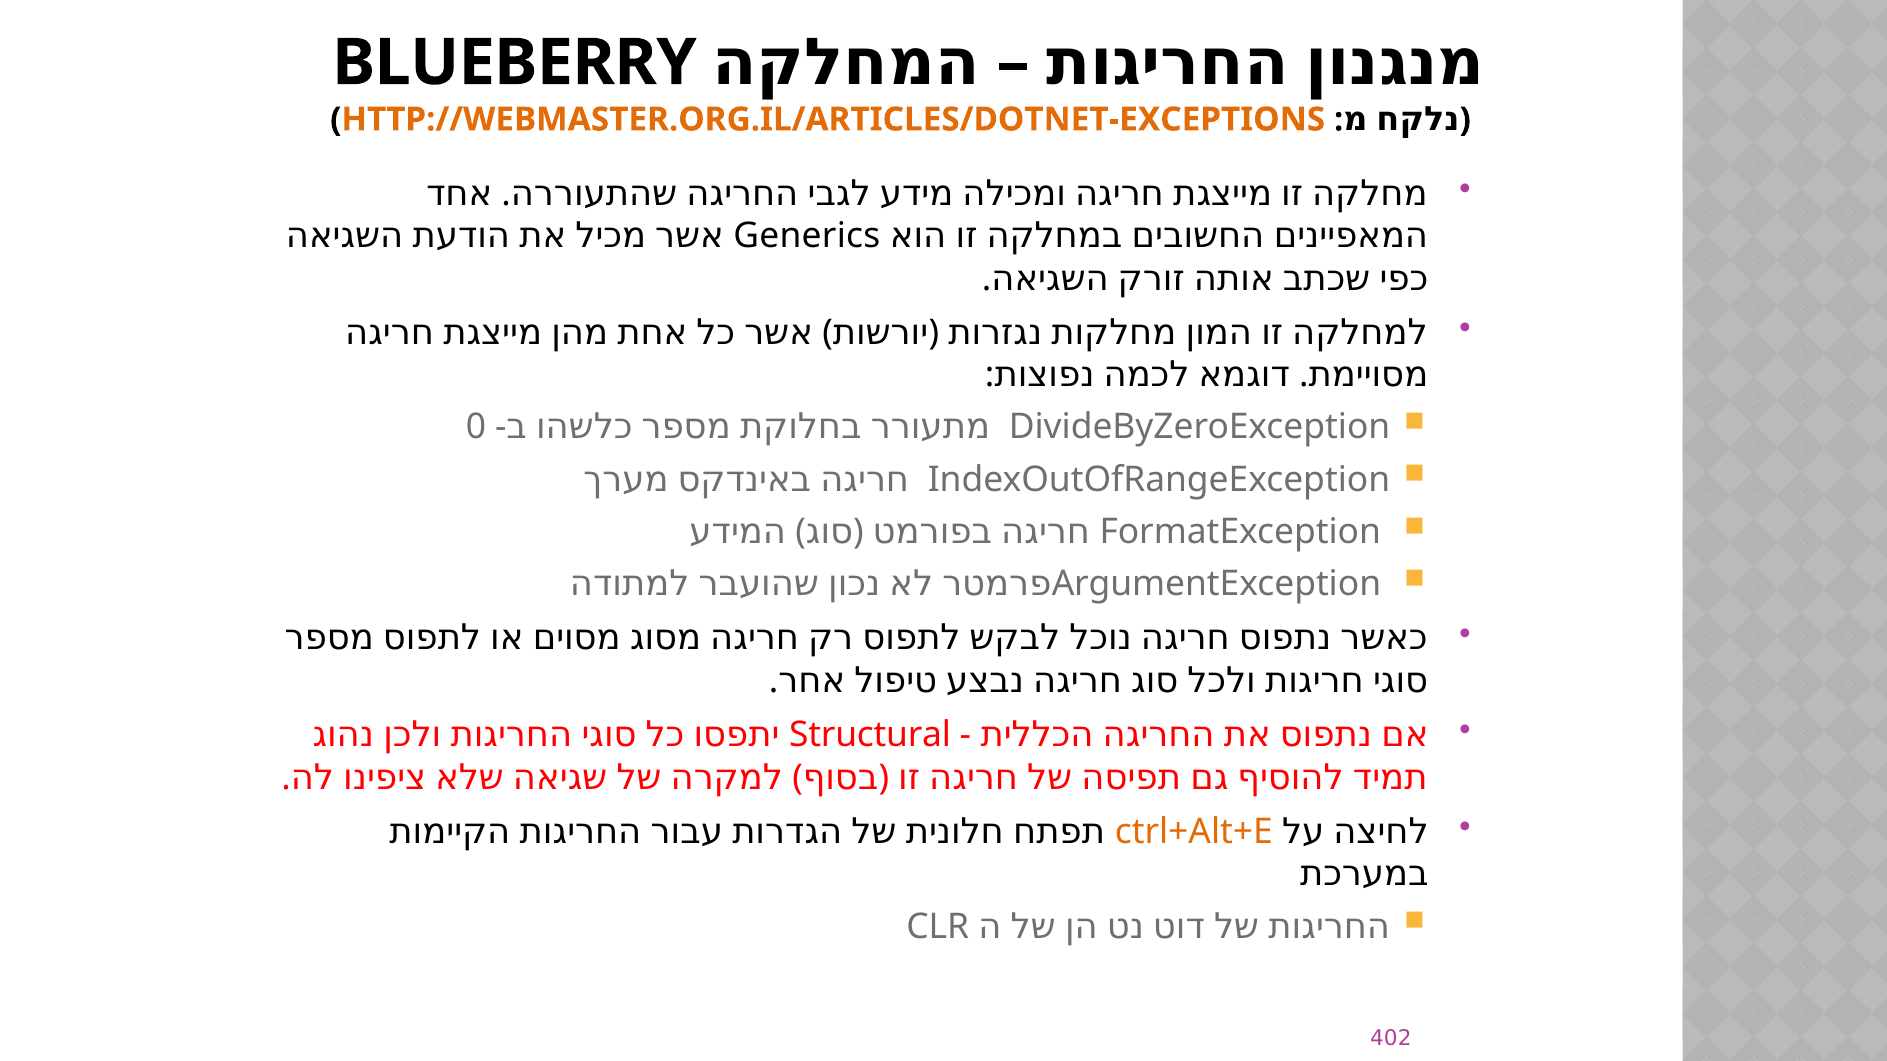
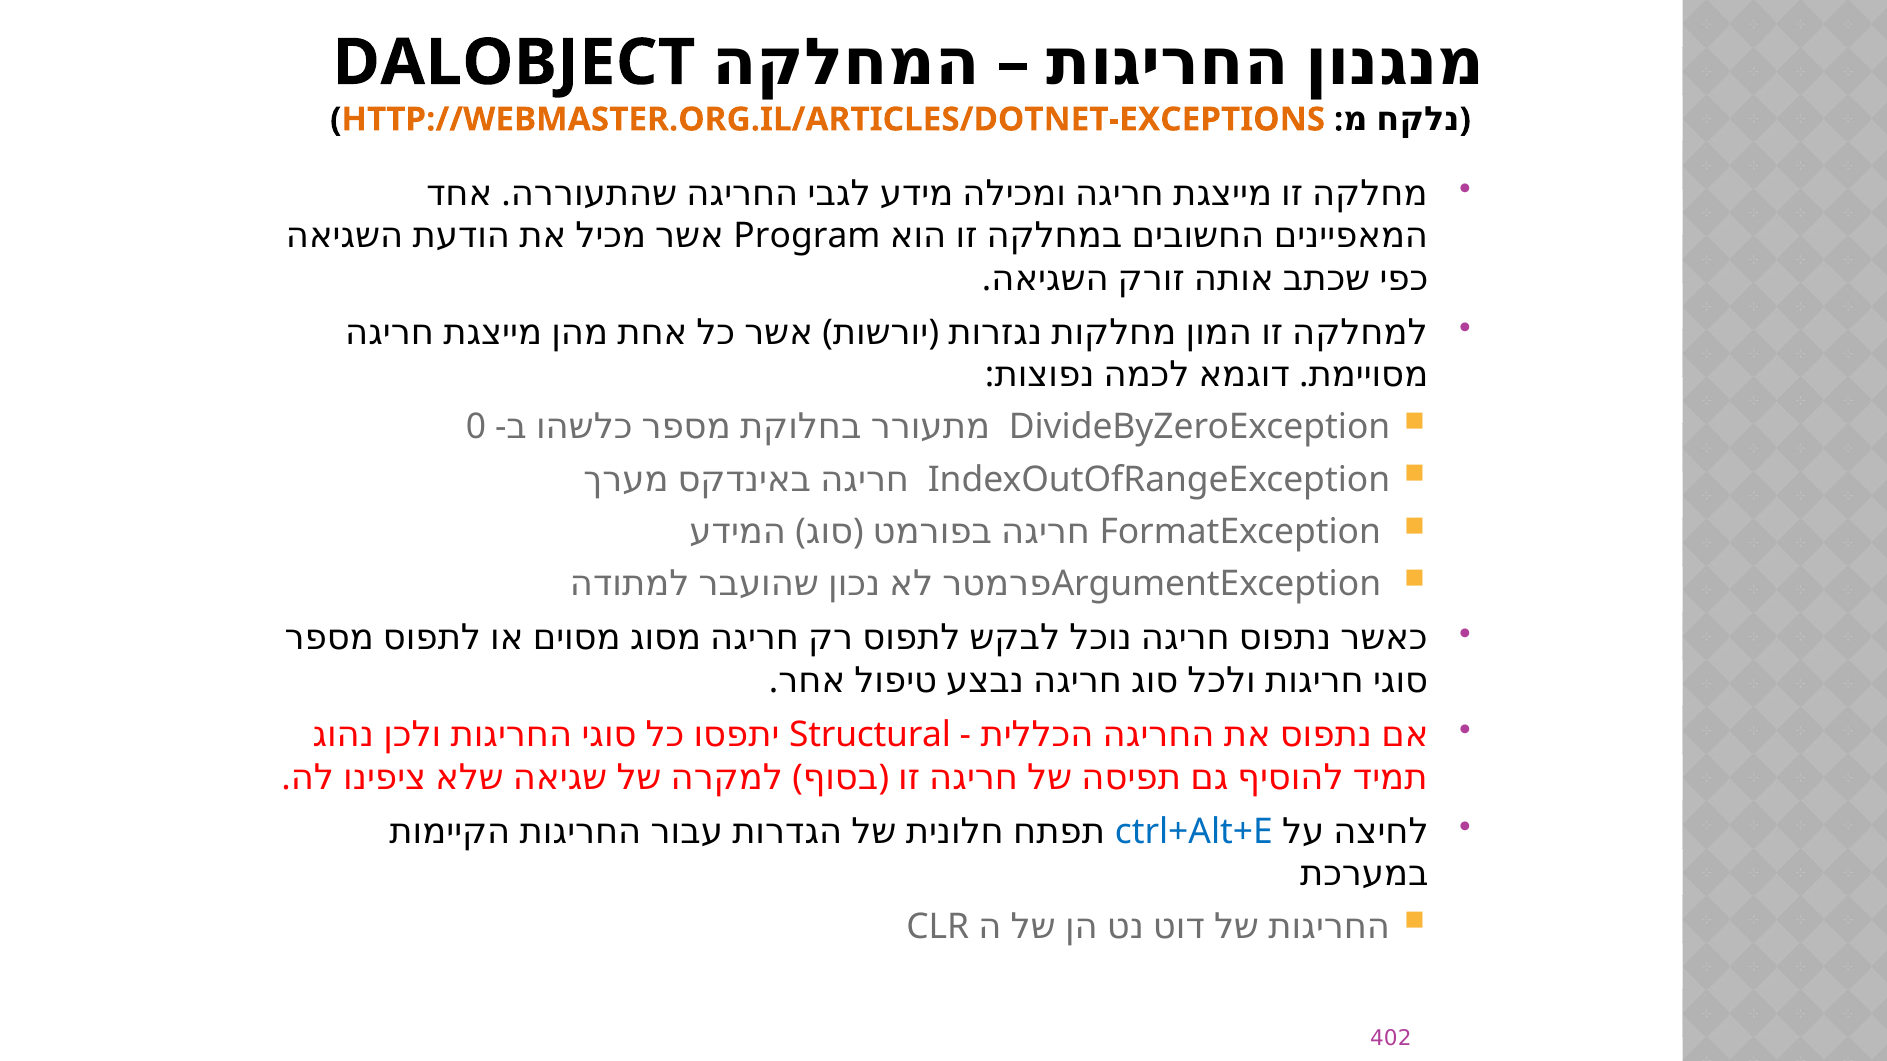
BLUEBERRY: BLUEBERRY -> DALOBJECT
Generics: Generics -> Program
ctrl+Alt+E colour: orange -> blue
